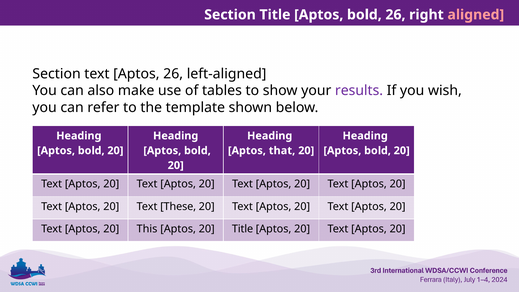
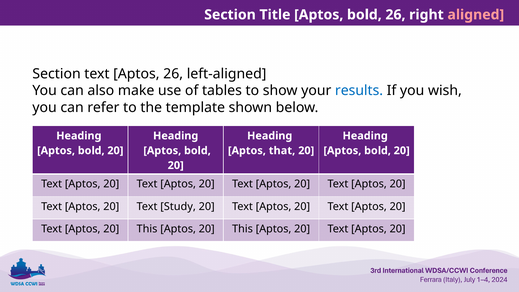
results colour: purple -> blue
These: These -> Study
Title at (243, 229): Title -> This
